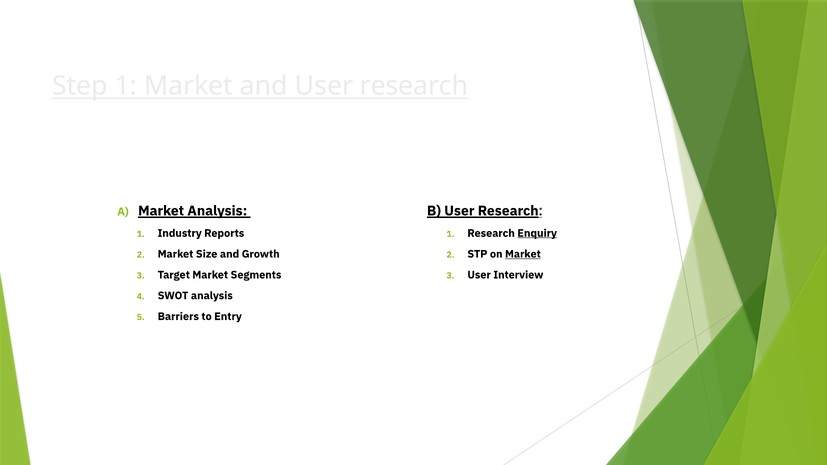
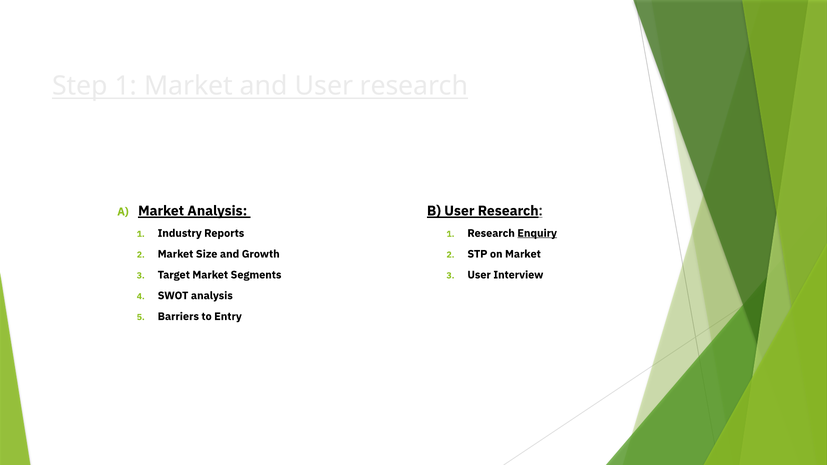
Market at (523, 254) underline: present -> none
